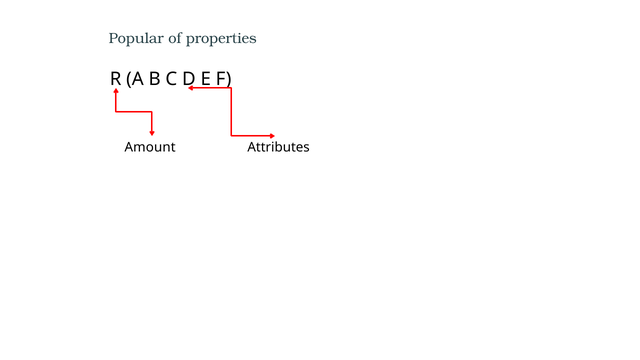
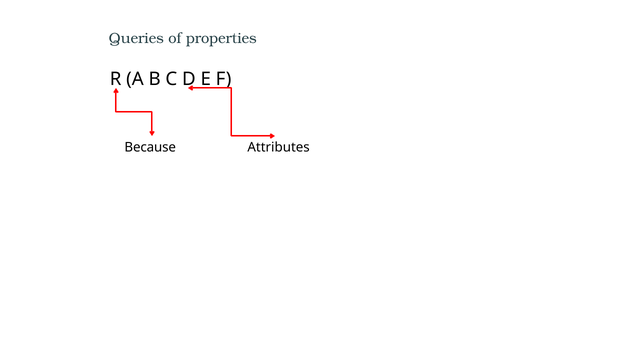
Popular: Popular -> Queries
Amount: Amount -> Because
